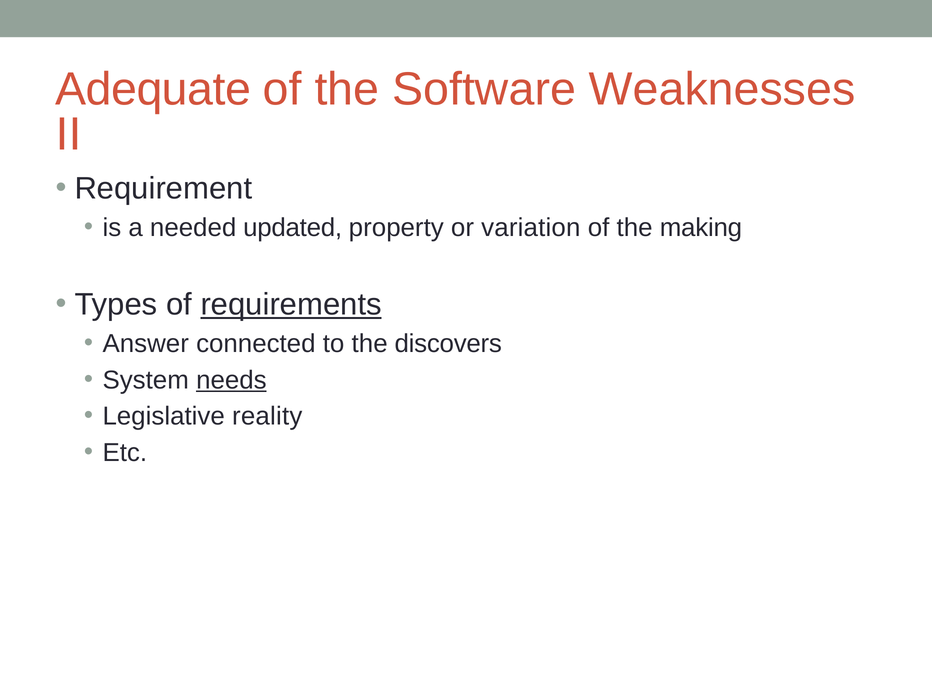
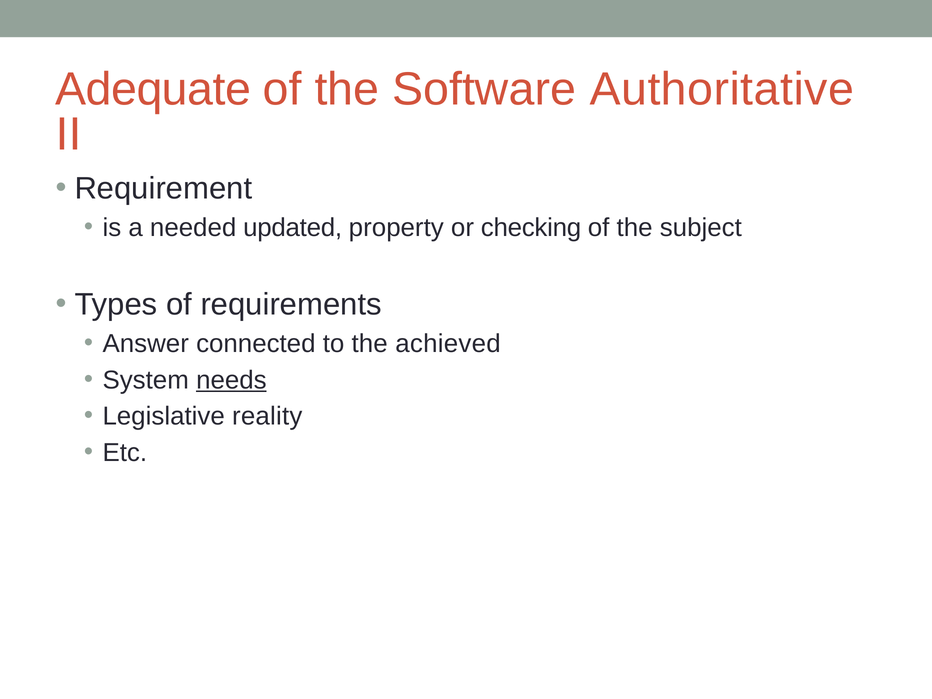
Weaknesses: Weaknesses -> Authoritative
variation: variation -> checking
making: making -> subject
requirements underline: present -> none
discovers: discovers -> achieved
